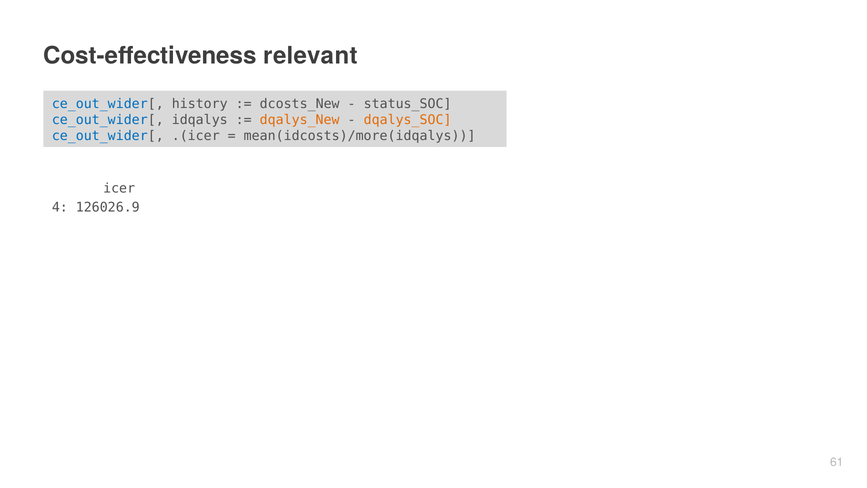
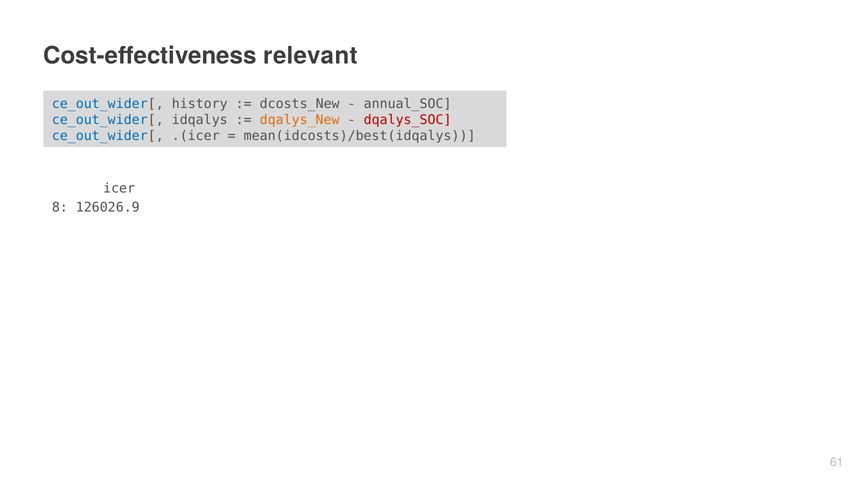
status_SOC: status_SOC -> annual_SOC
dqalys_SOC colour: orange -> red
mean(idcosts)/more(idqalys: mean(idcosts)/more(idqalys -> mean(idcosts)/best(idqalys
4: 4 -> 8
